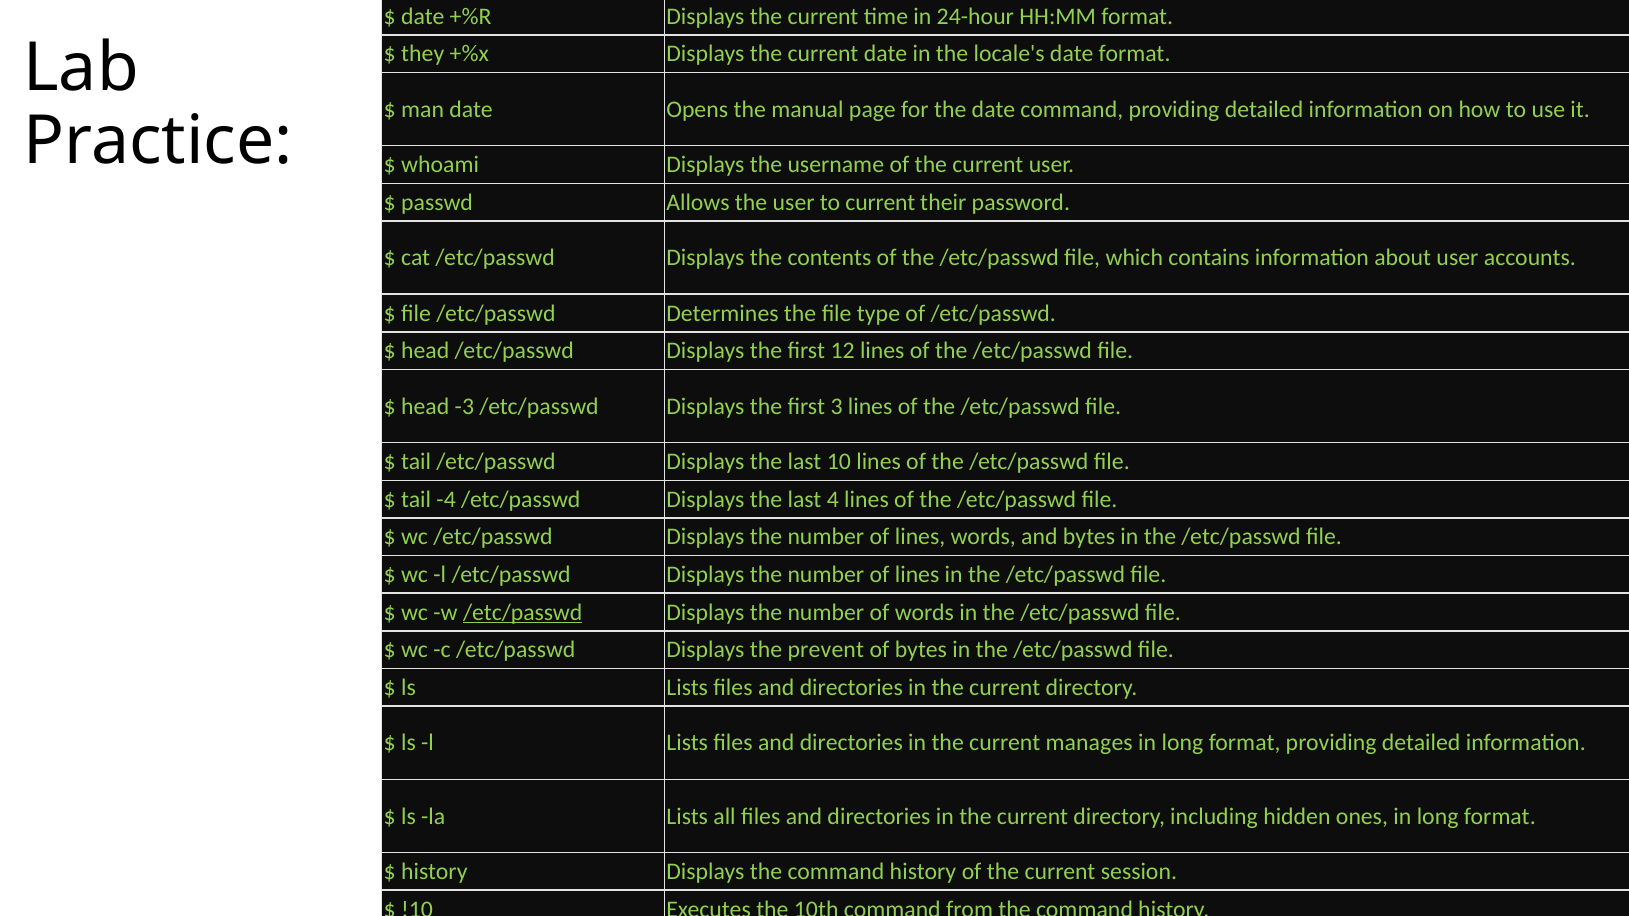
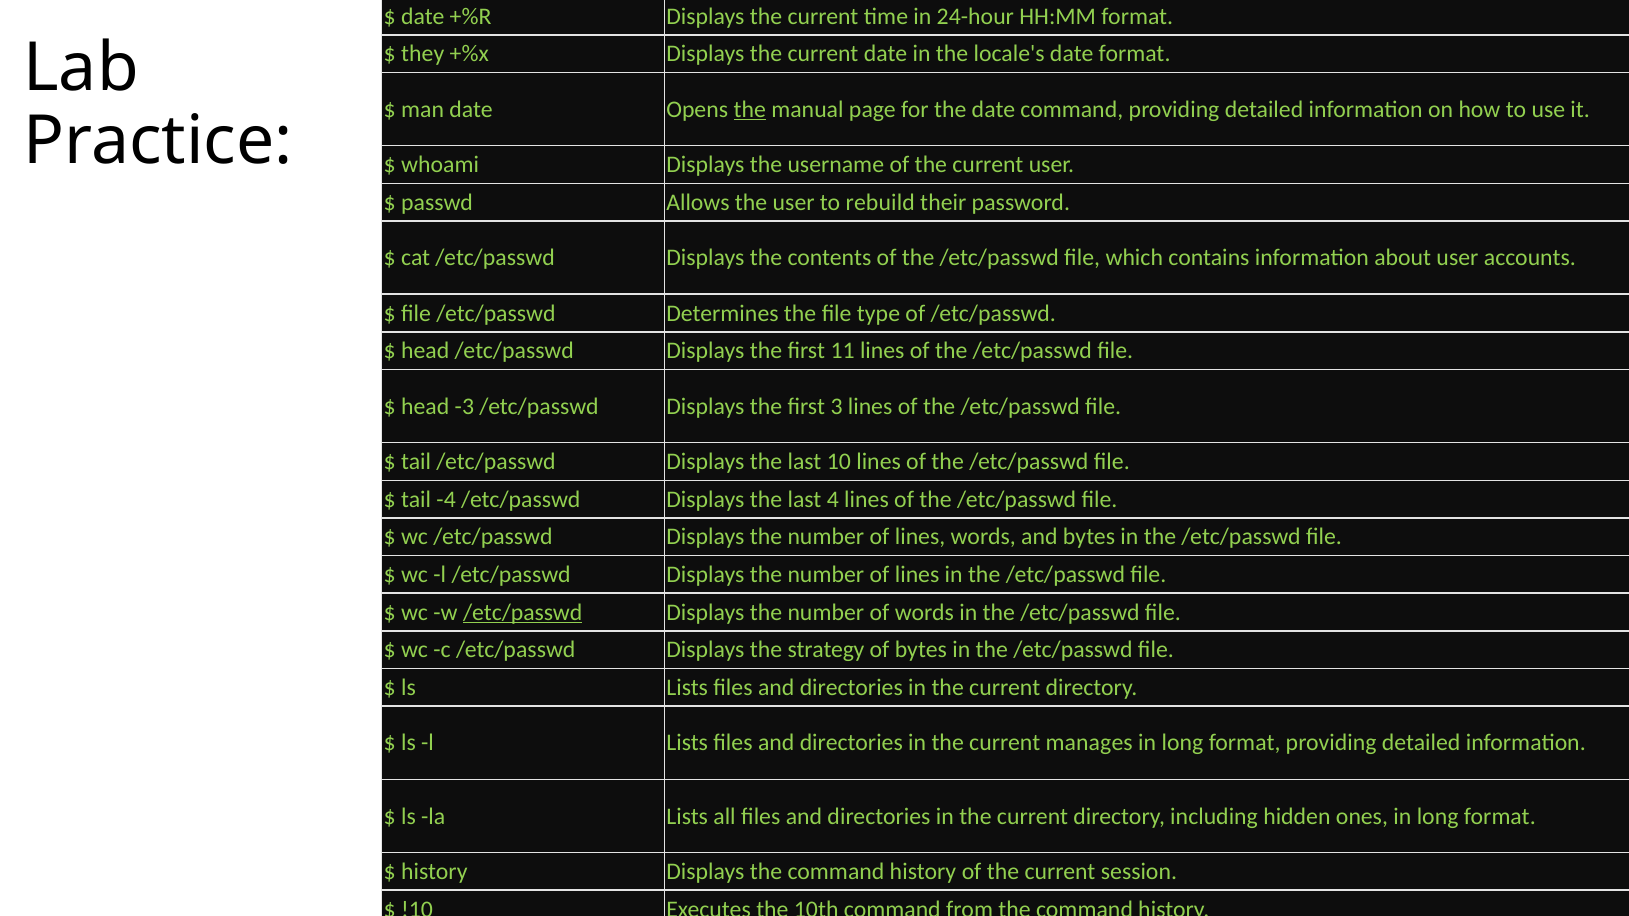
the at (750, 109) underline: none -> present
to current: current -> rebuild
12: 12 -> 11
prevent: prevent -> strategy
